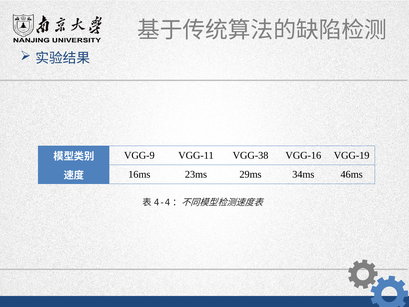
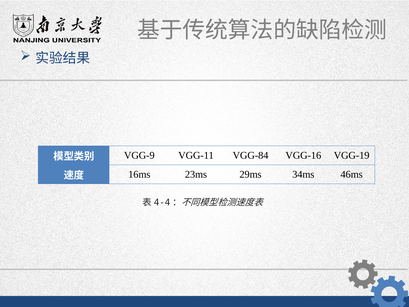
VGG-38: VGG-38 -> VGG-84
